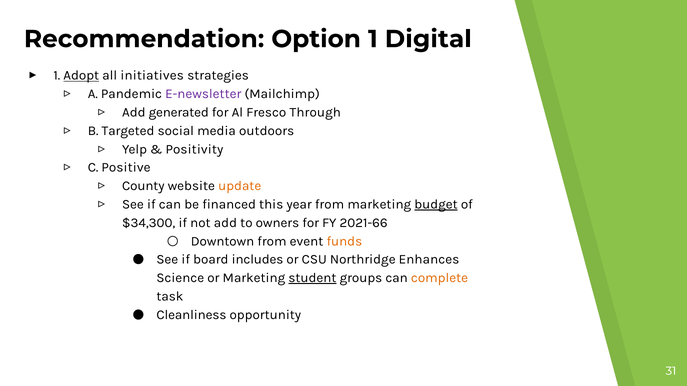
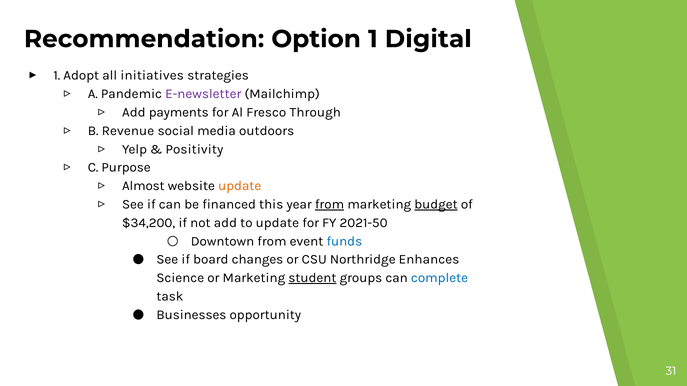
Adopt underline: present -> none
generated: generated -> payments
Targeted: Targeted -> Revenue
Positive: Positive -> Purpose
County: County -> Almost
from at (330, 205) underline: none -> present
$34,300: $34,300 -> $34,200
to owners: owners -> update
2021-66: 2021-66 -> 2021-50
funds colour: orange -> blue
includes: includes -> changes
complete colour: orange -> blue
Cleanliness: Cleanliness -> Businesses
